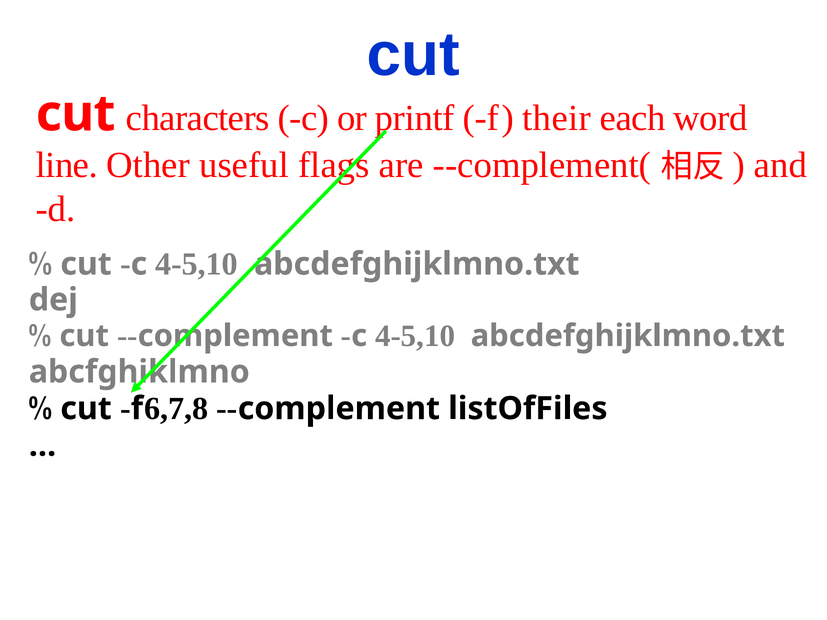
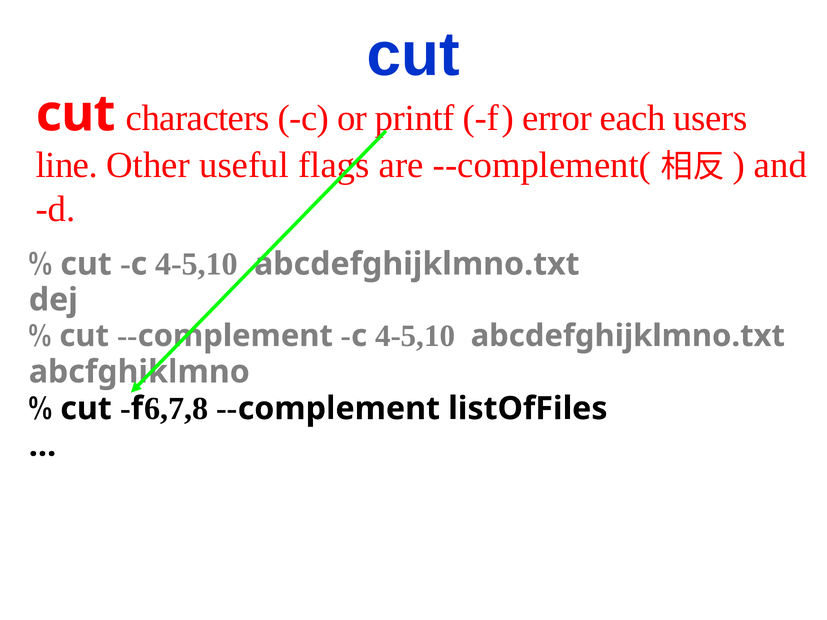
their: their -> error
word: word -> users
